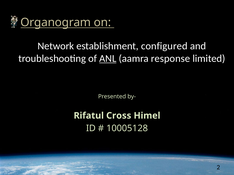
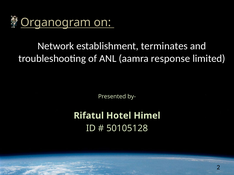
configured: configured -> terminates
ANL underline: present -> none
Cross: Cross -> Hotel
10005128: 10005128 -> 50105128
